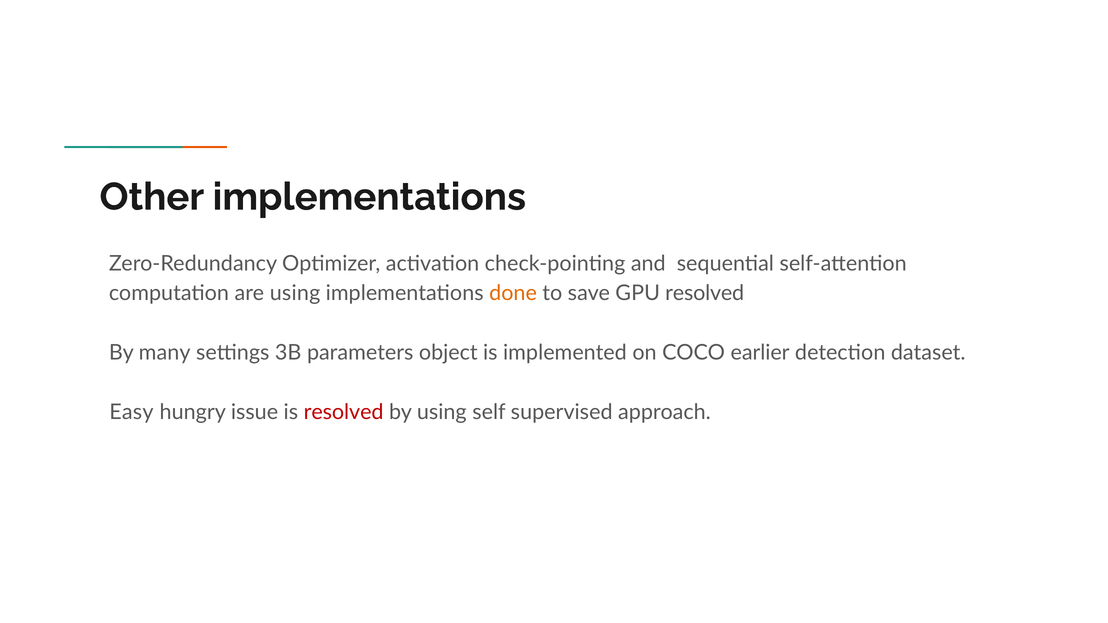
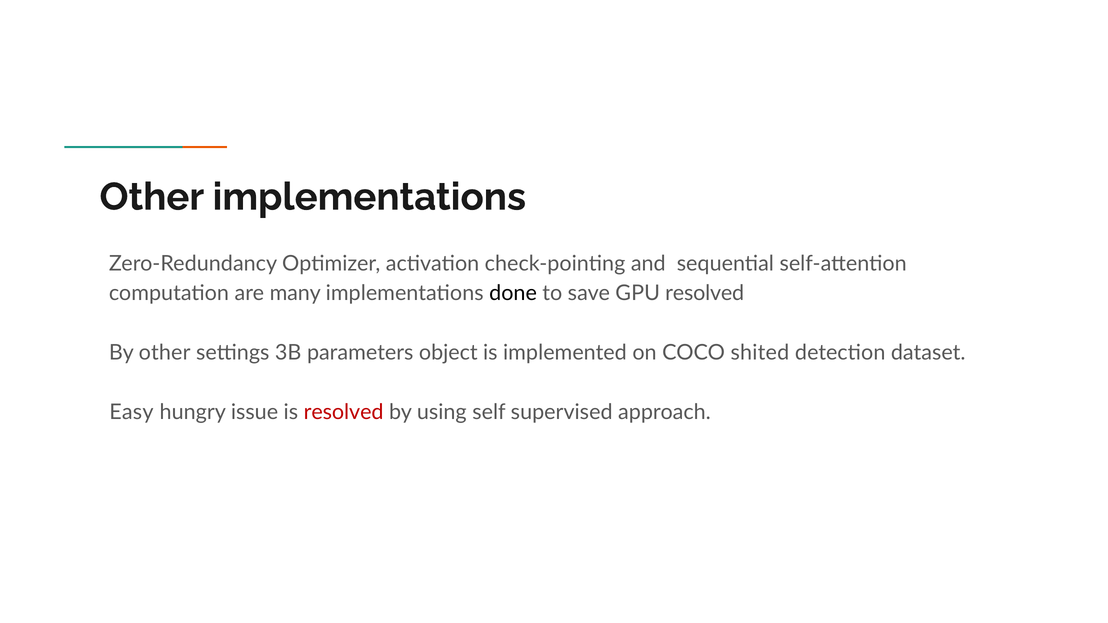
are using: using -> many
done colour: orange -> black
By many: many -> other
earlier: earlier -> shited
